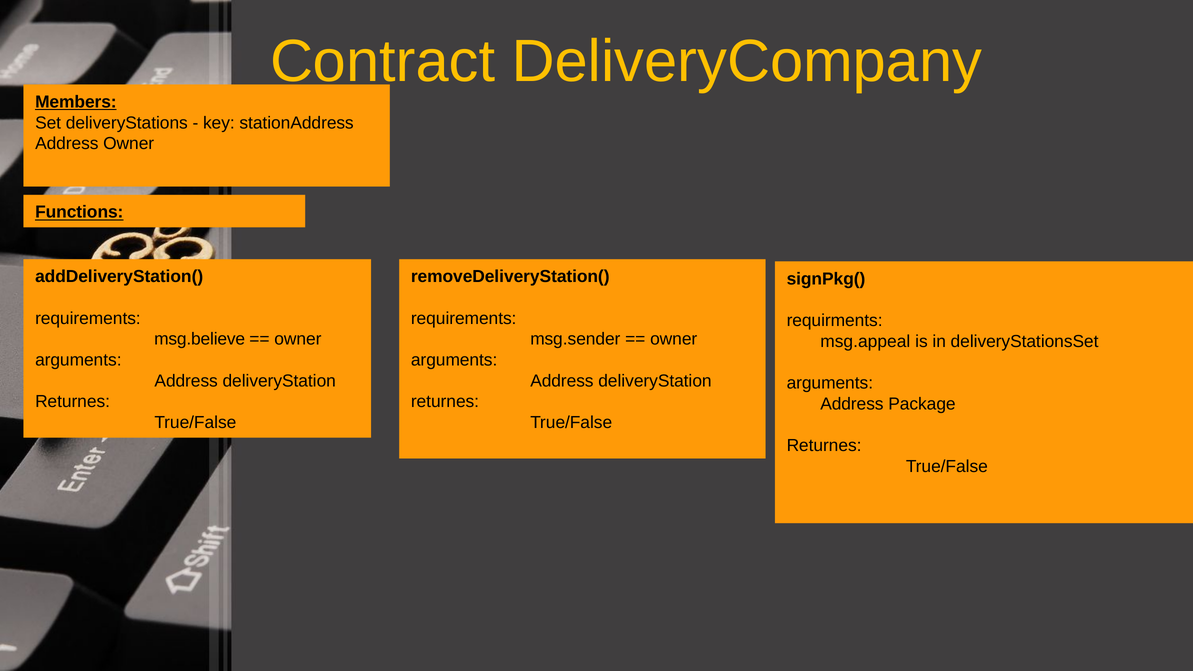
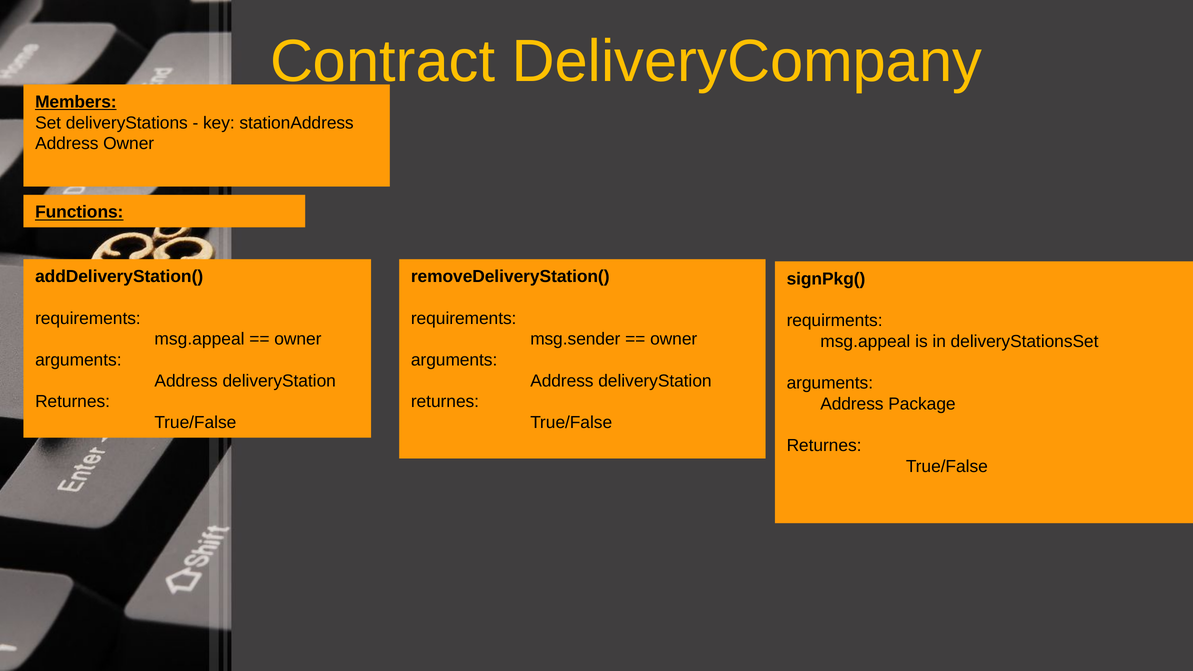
msg.believe at (200, 339): msg.believe -> msg.appeal
